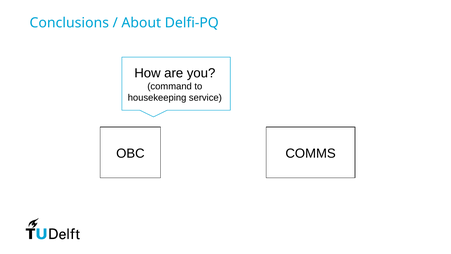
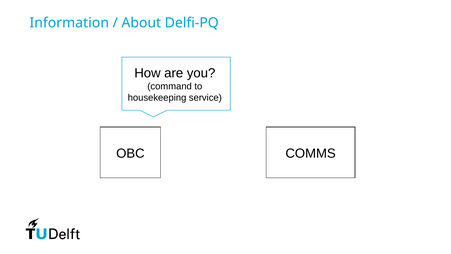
Conclusions: Conclusions -> Information
